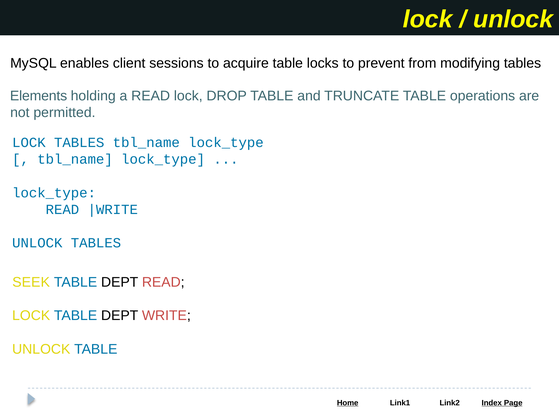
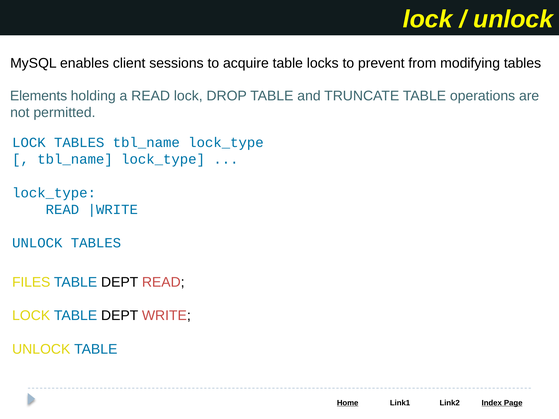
SEEK: SEEK -> FILES
